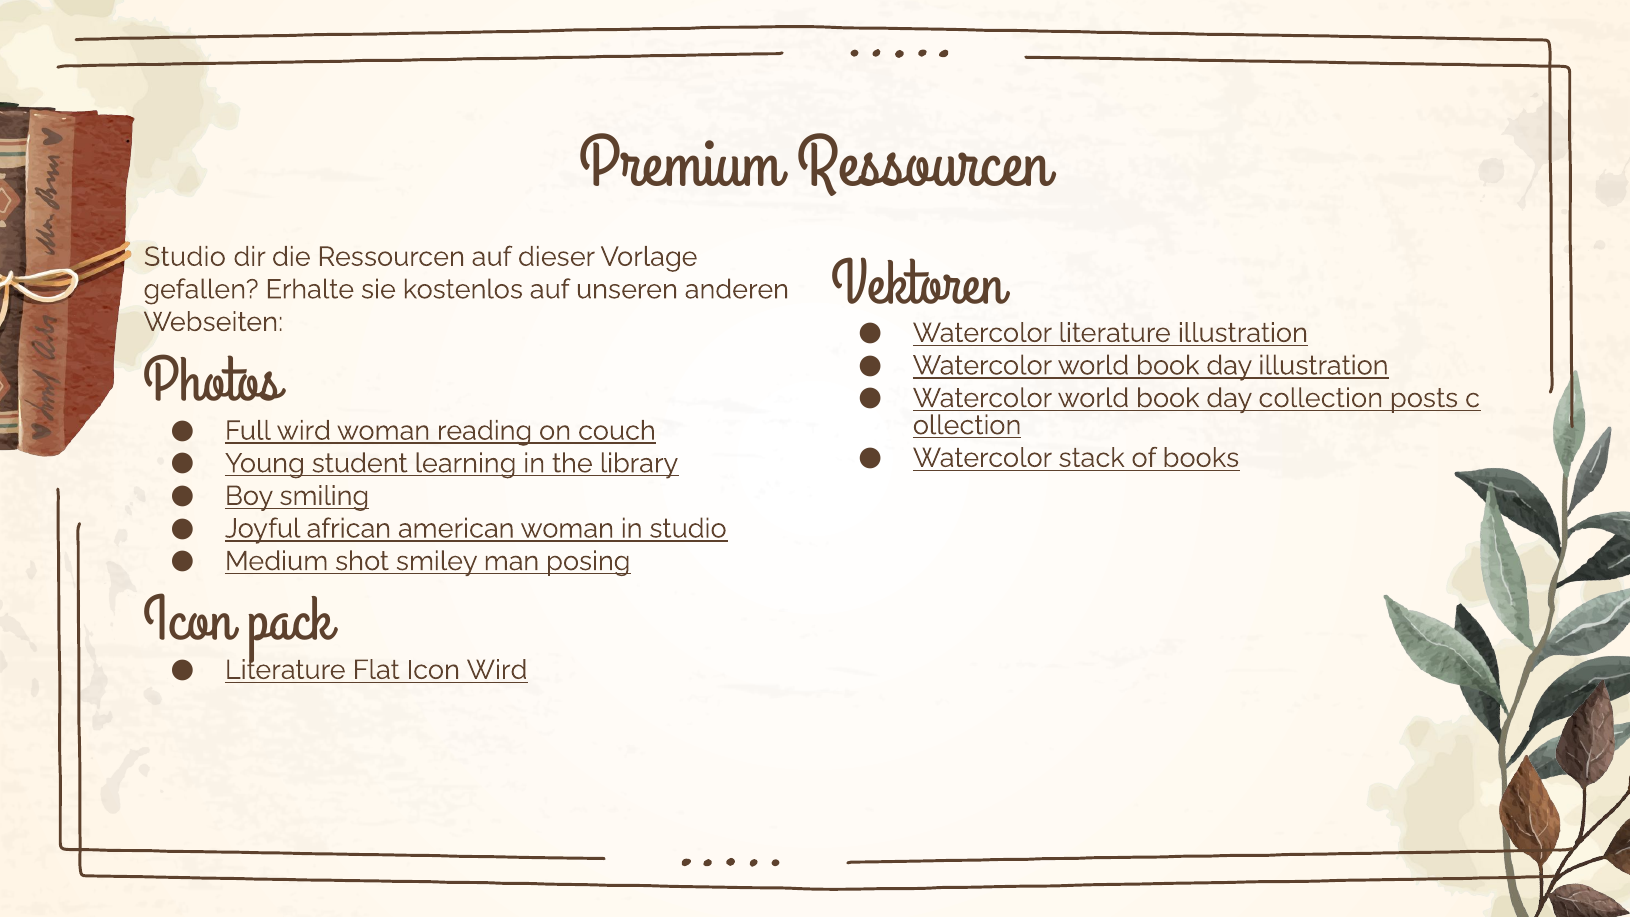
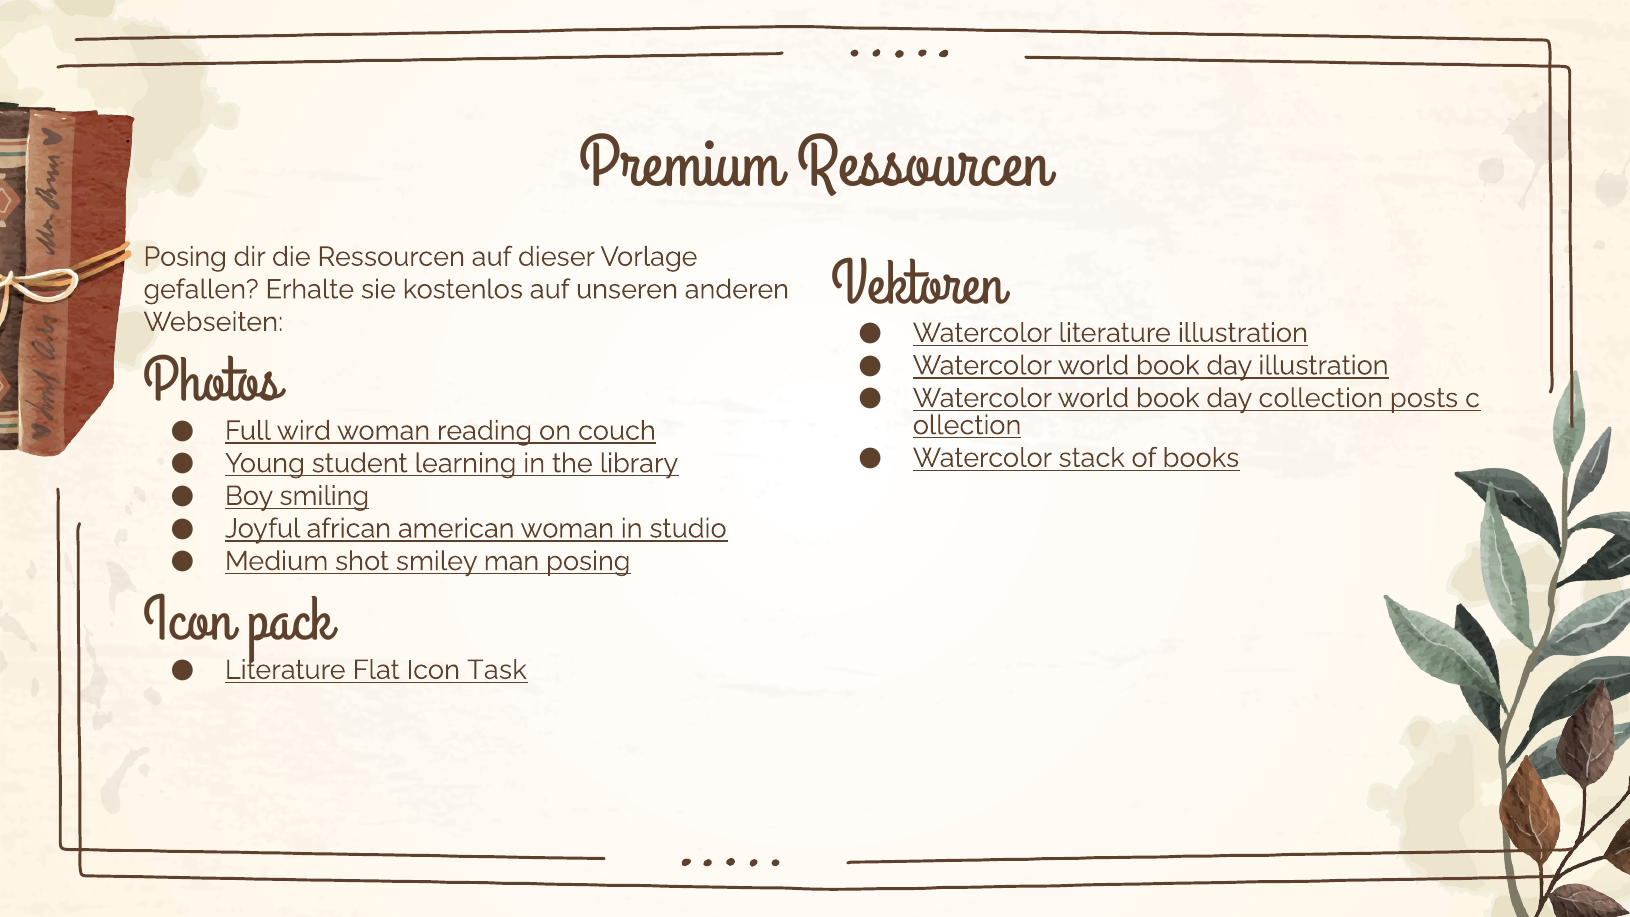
Studio at (185, 257): Studio -> Posing
Icon Wird: Wird -> Task
